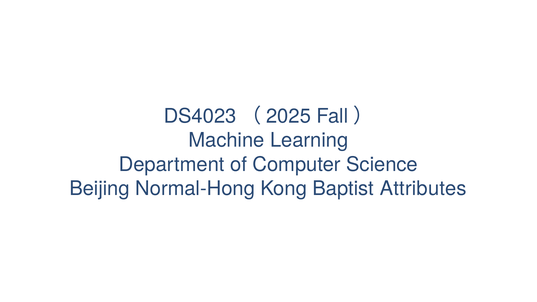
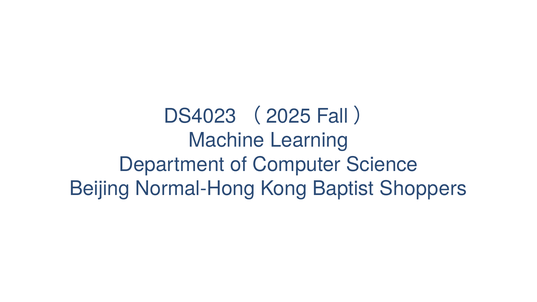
Attributes: Attributes -> Shoppers
